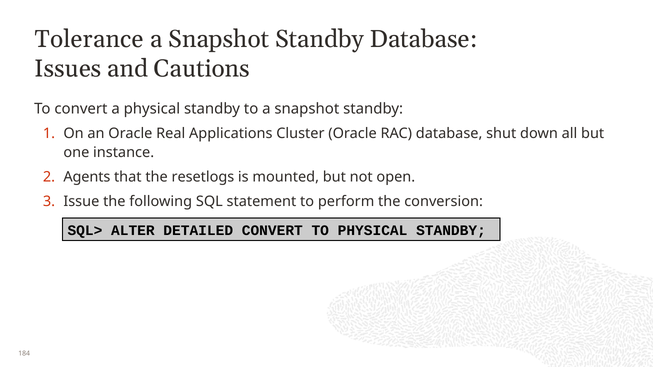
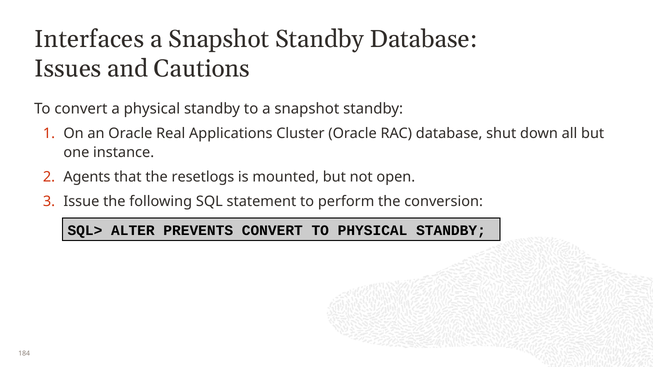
Tolerance: Tolerance -> Interfaces
DETAILED: DETAILED -> PREVENTS
